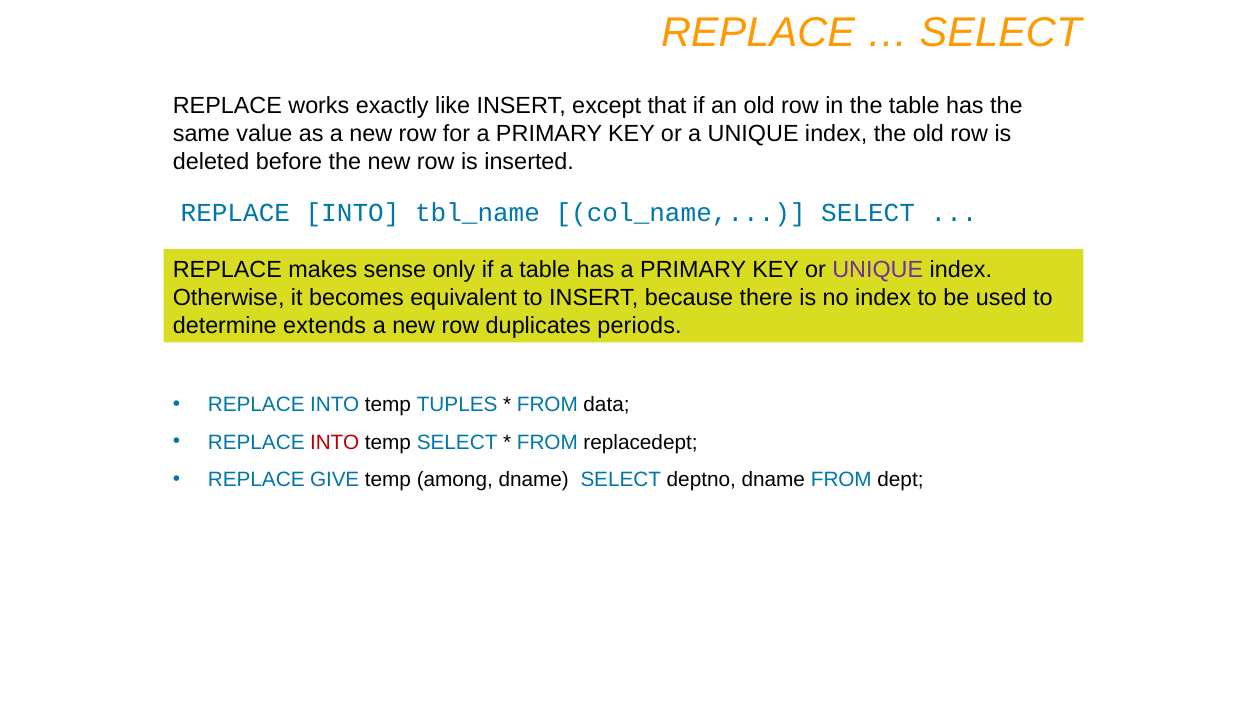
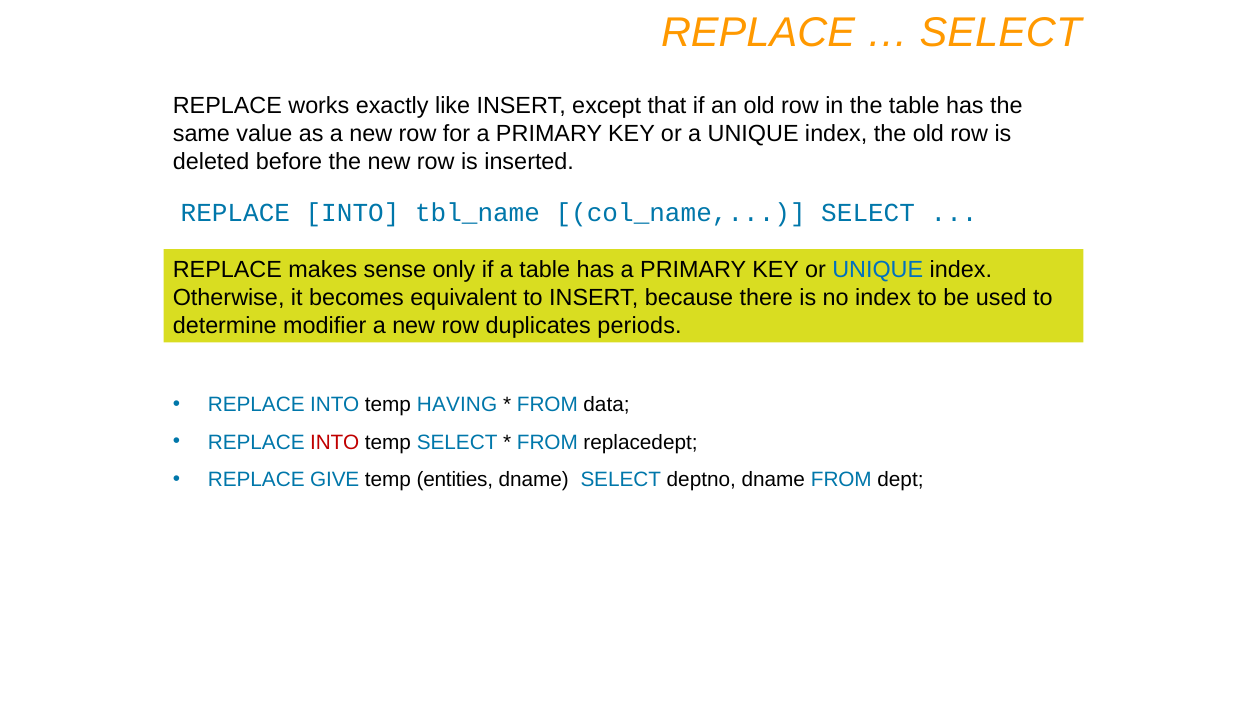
UNIQUE at (878, 270) colour: purple -> blue
extends: extends -> modifier
TUPLES: TUPLES -> HAVING
among: among -> entities
